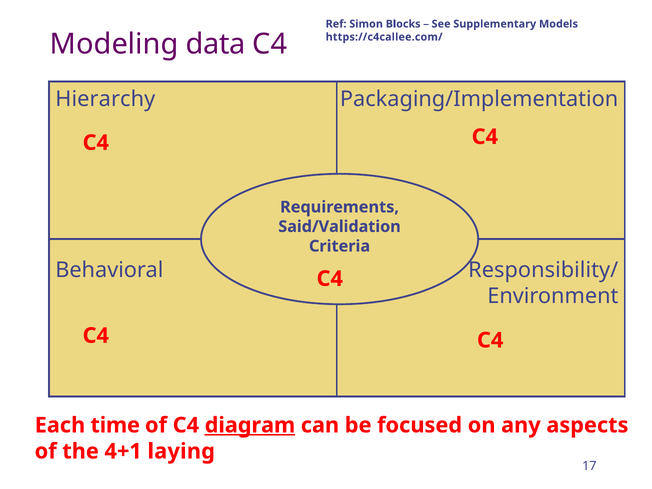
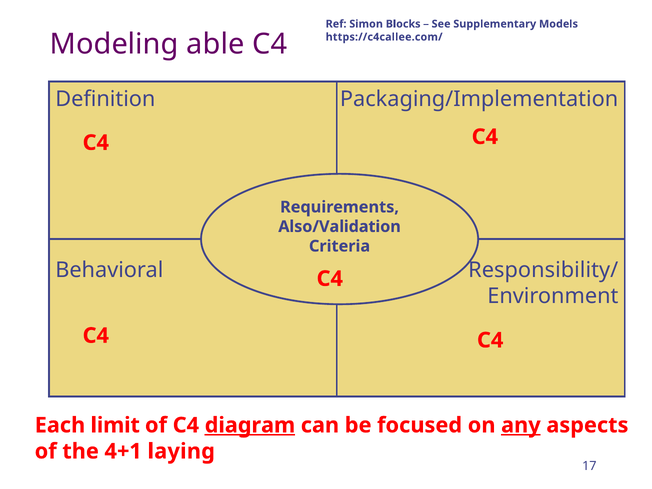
data: data -> able
Hierarchy: Hierarchy -> Definition
Said/Validation: Said/Validation -> Also/Validation
time: time -> limit
any underline: none -> present
